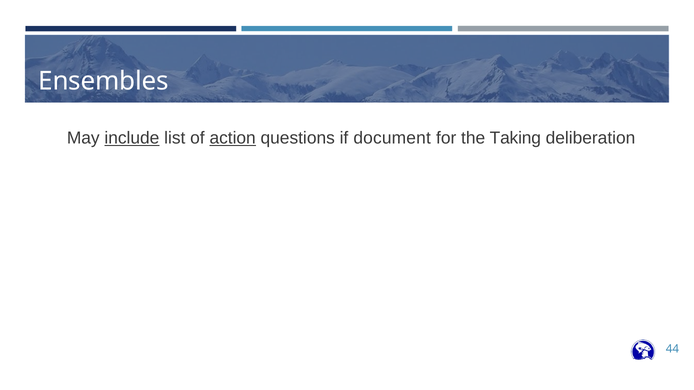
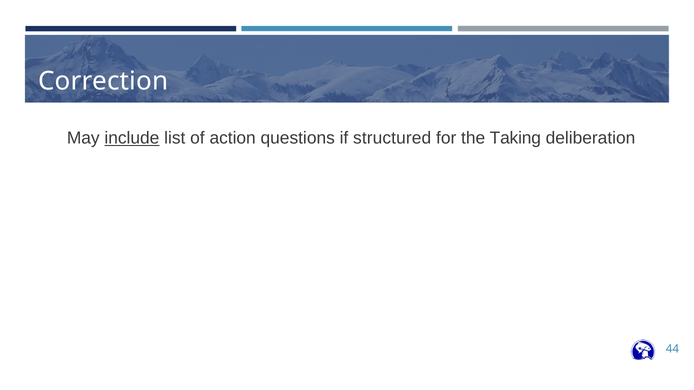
Ensembles: Ensembles -> Correction
action underline: present -> none
document: document -> structured
